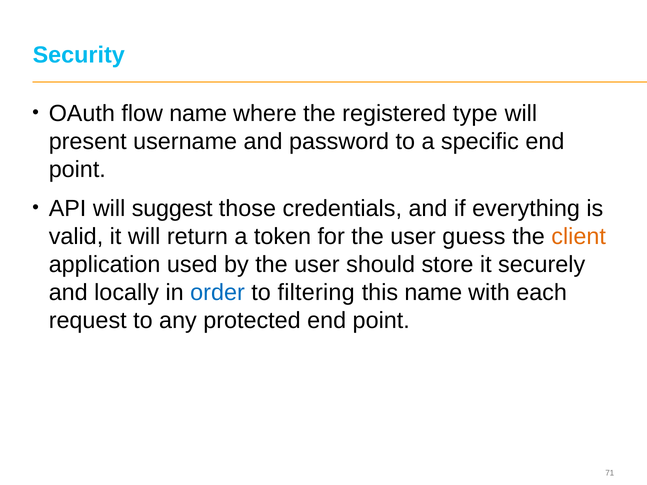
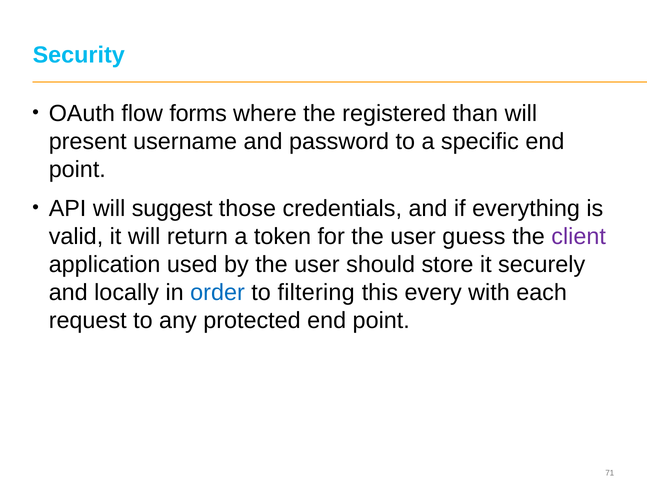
flow name: name -> forms
type: type -> than
client colour: orange -> purple
this name: name -> every
